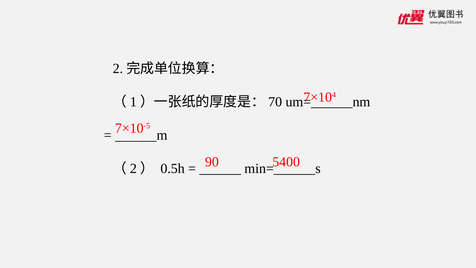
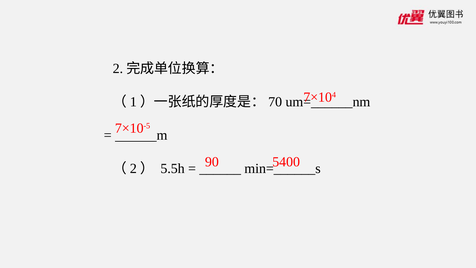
0.5h: 0.5h -> 5.5h
